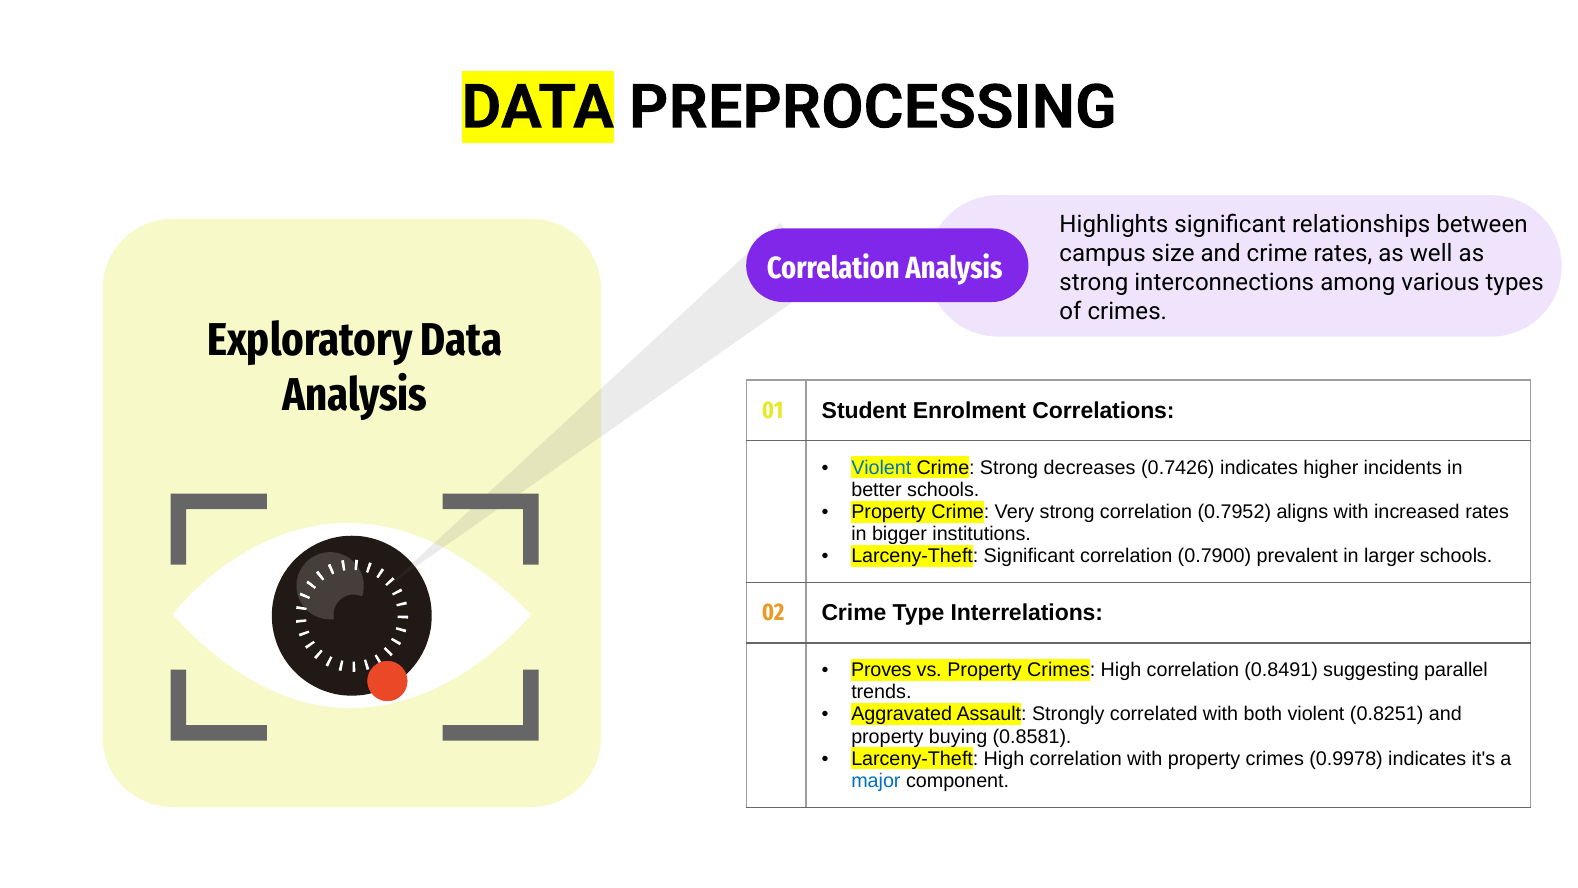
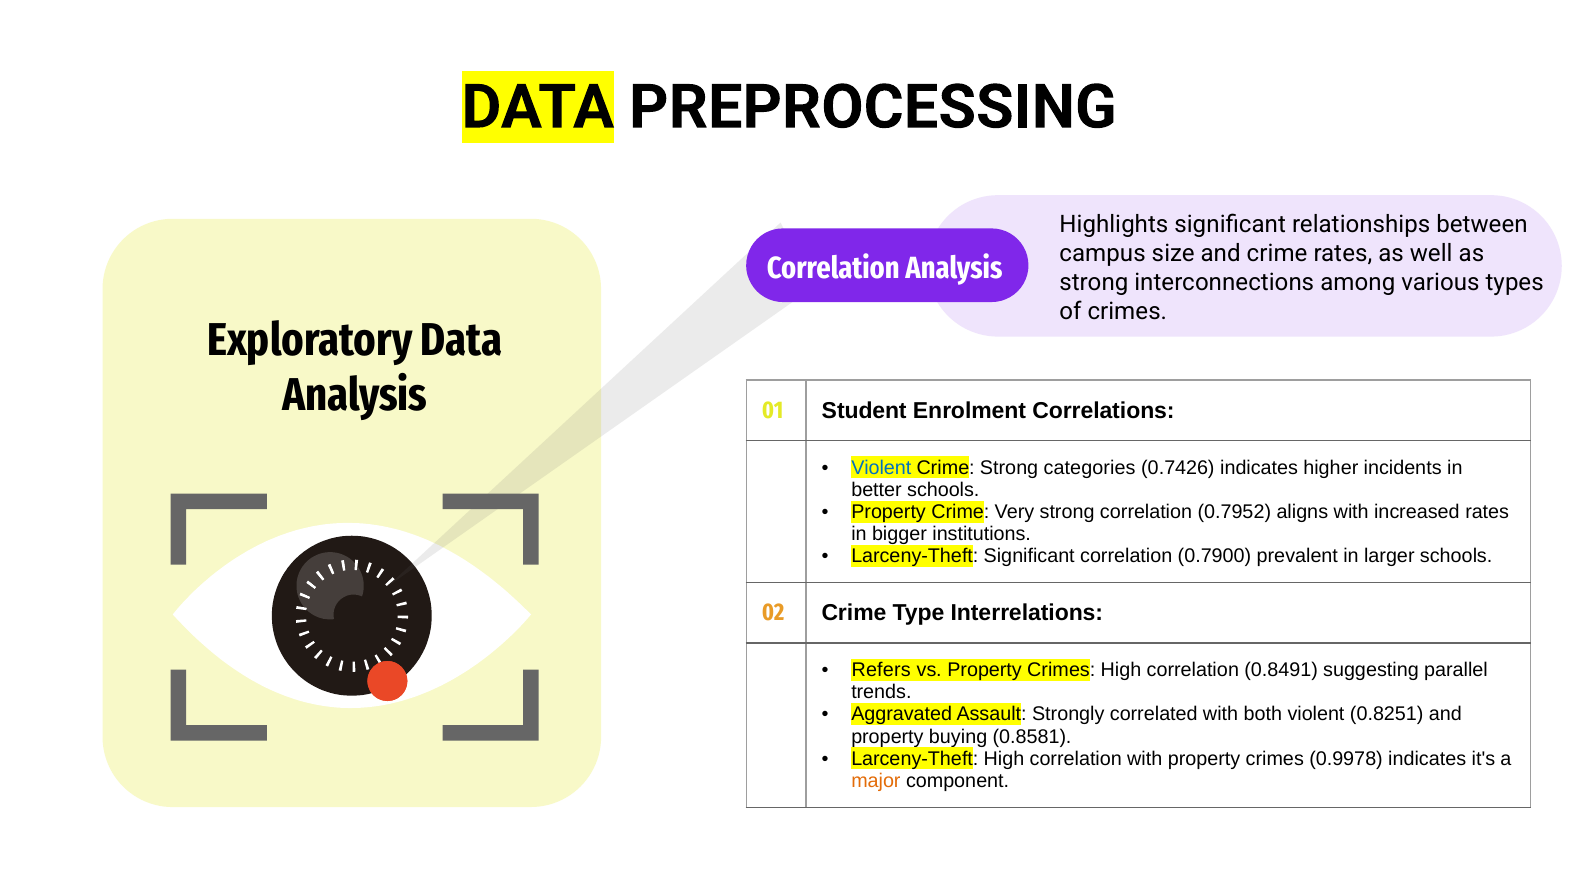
decreases: decreases -> categories
Proves: Proves -> Refers
major colour: blue -> orange
